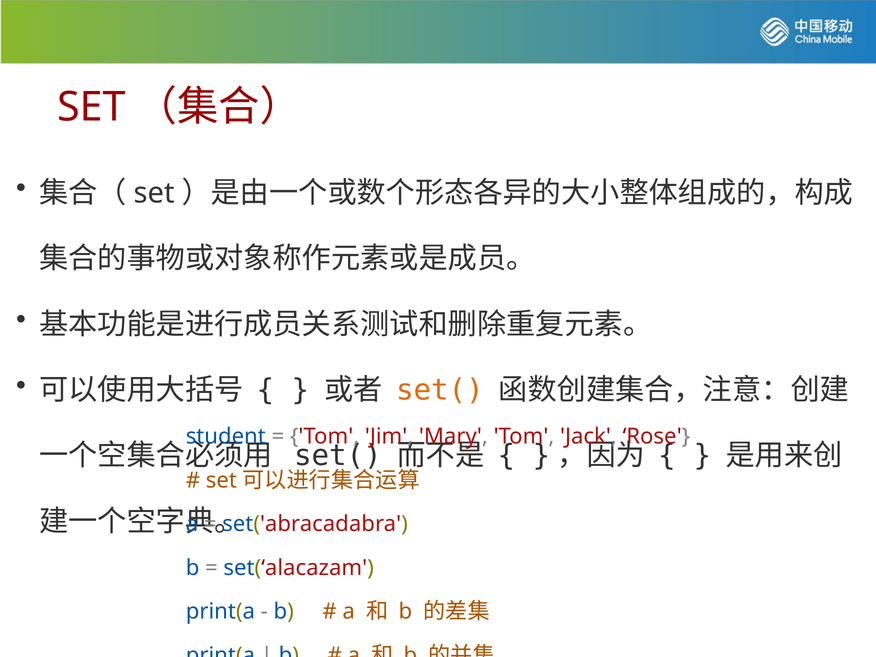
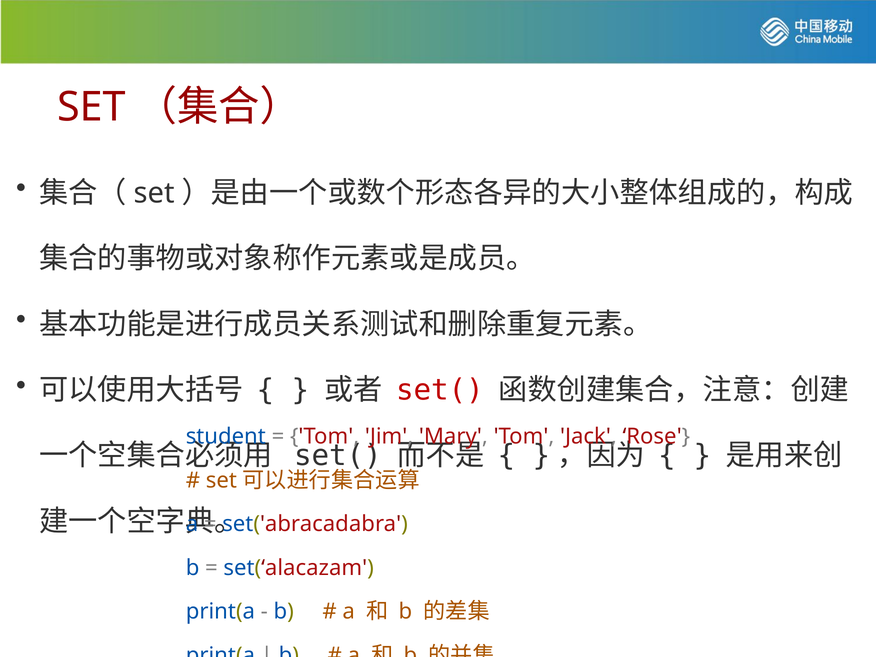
set( at (440, 390) colour: orange -> red
